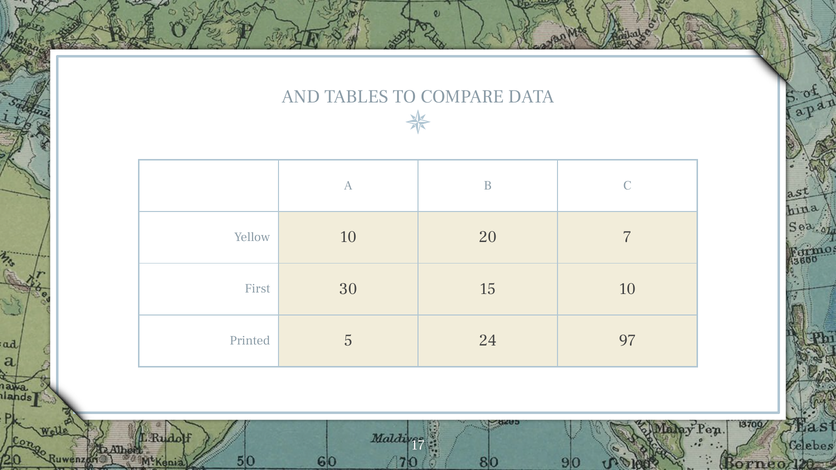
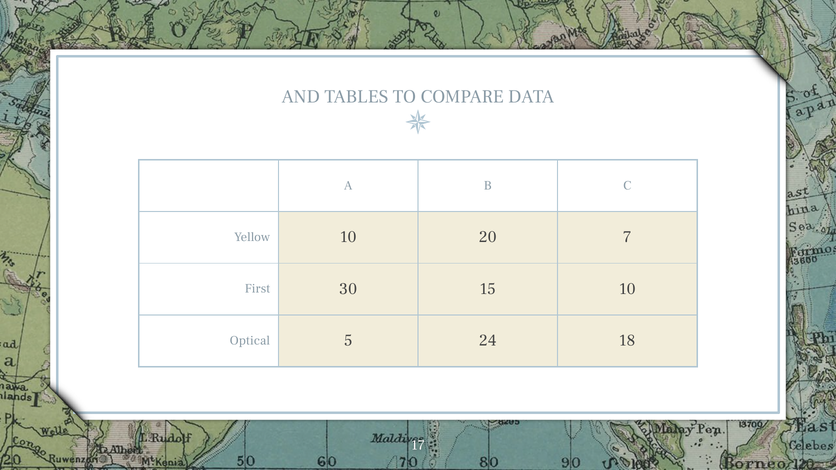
Printed: Printed -> Optical
97: 97 -> 18
